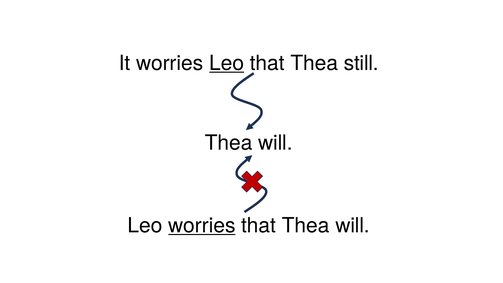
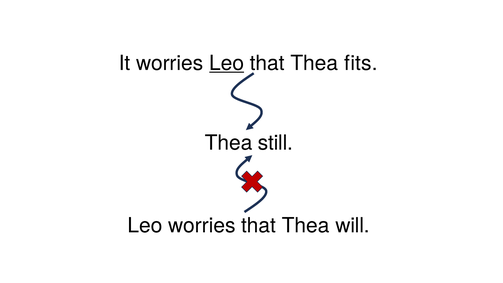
still: still -> fits
will at (275, 143): will -> still
worries at (202, 225) underline: present -> none
